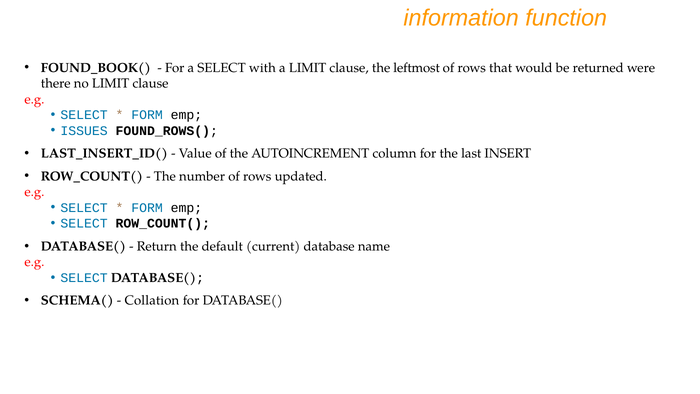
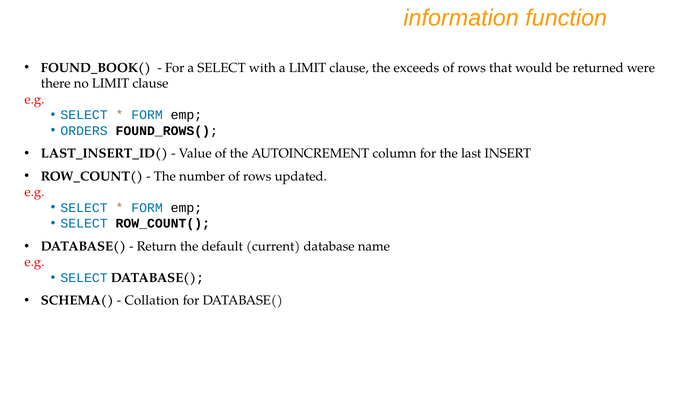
leftmost: leftmost -> exceeds
ISSUES: ISSUES -> ORDERS
